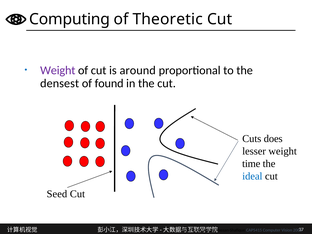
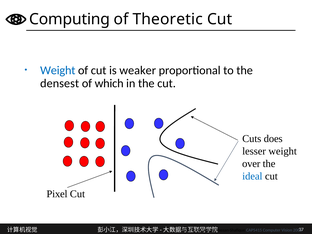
Weight at (58, 70) colour: purple -> blue
around: around -> weaker
found: found -> which
time: time -> over
Seed: Seed -> Pixel
